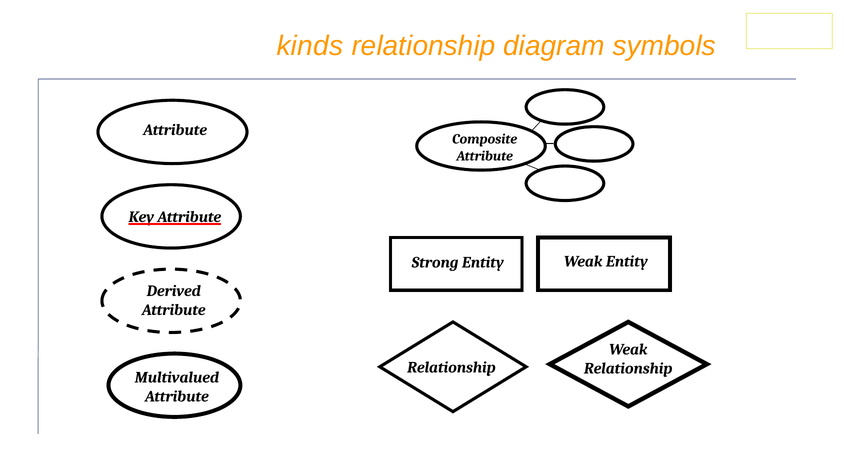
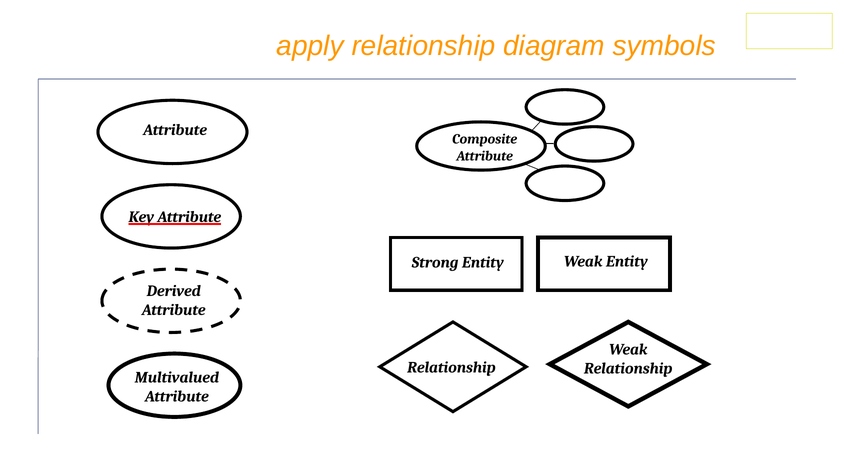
kinds: kinds -> apply
